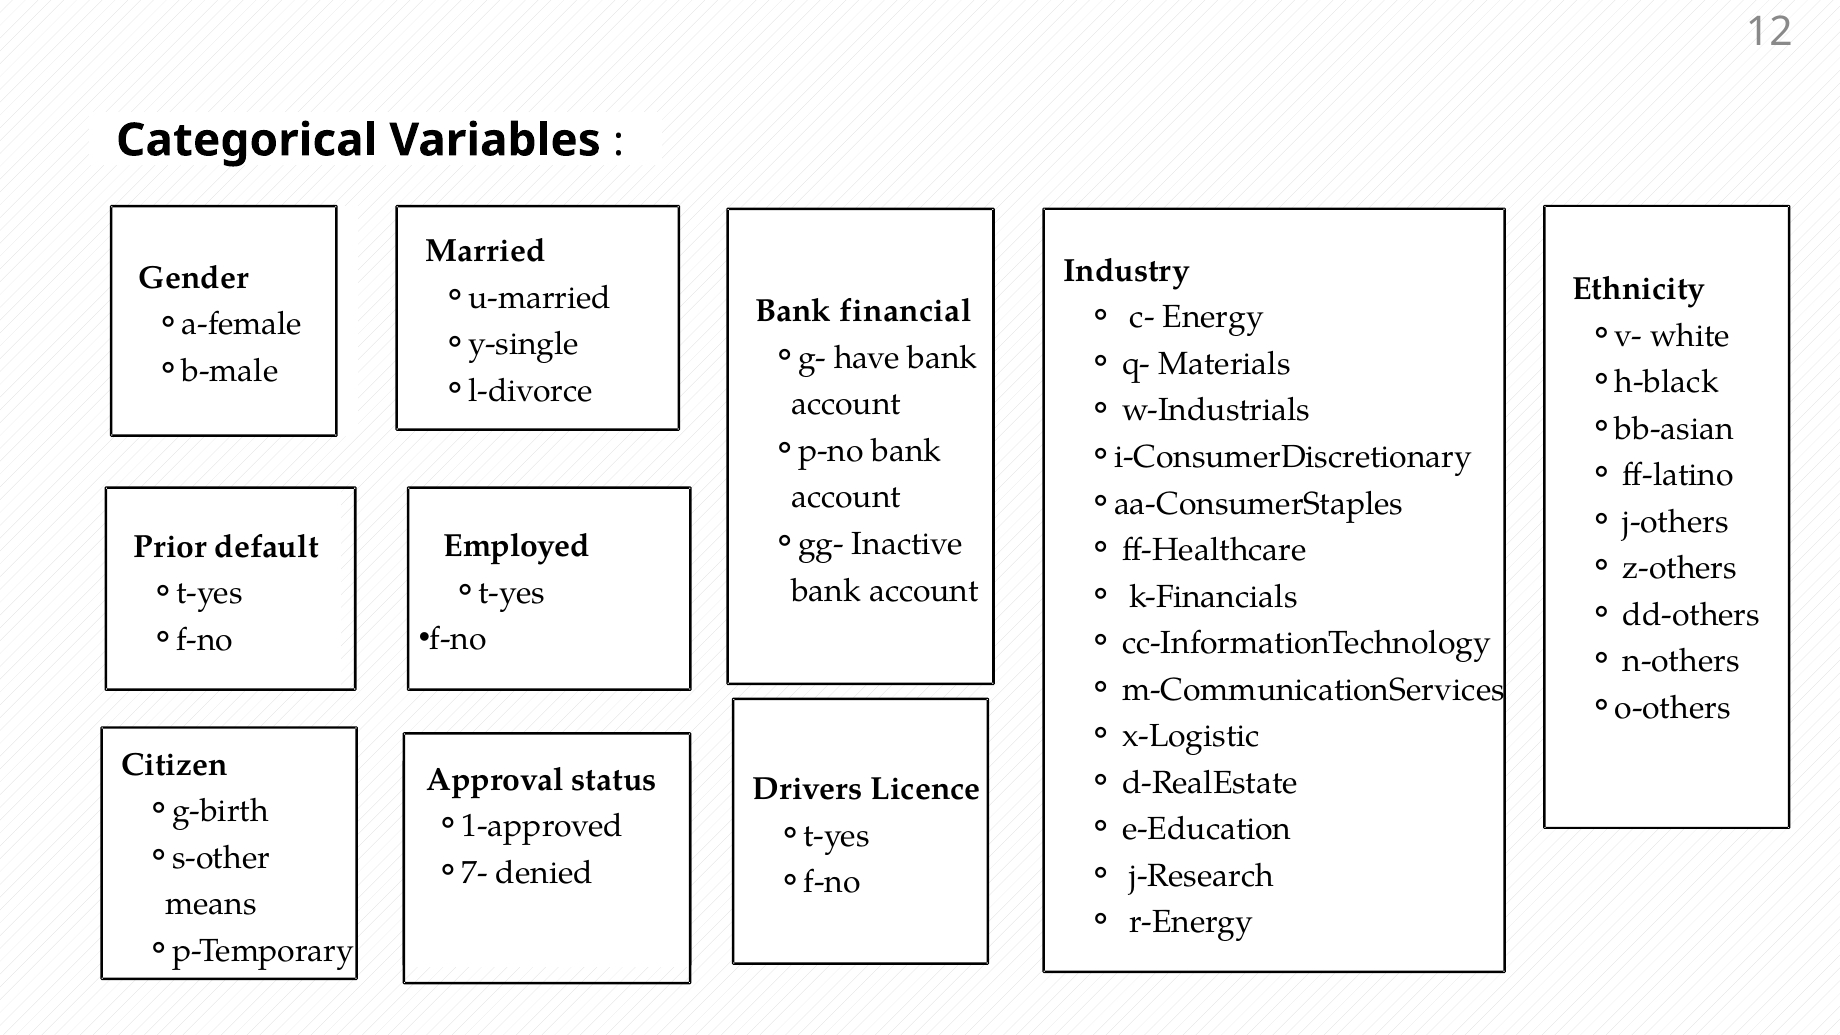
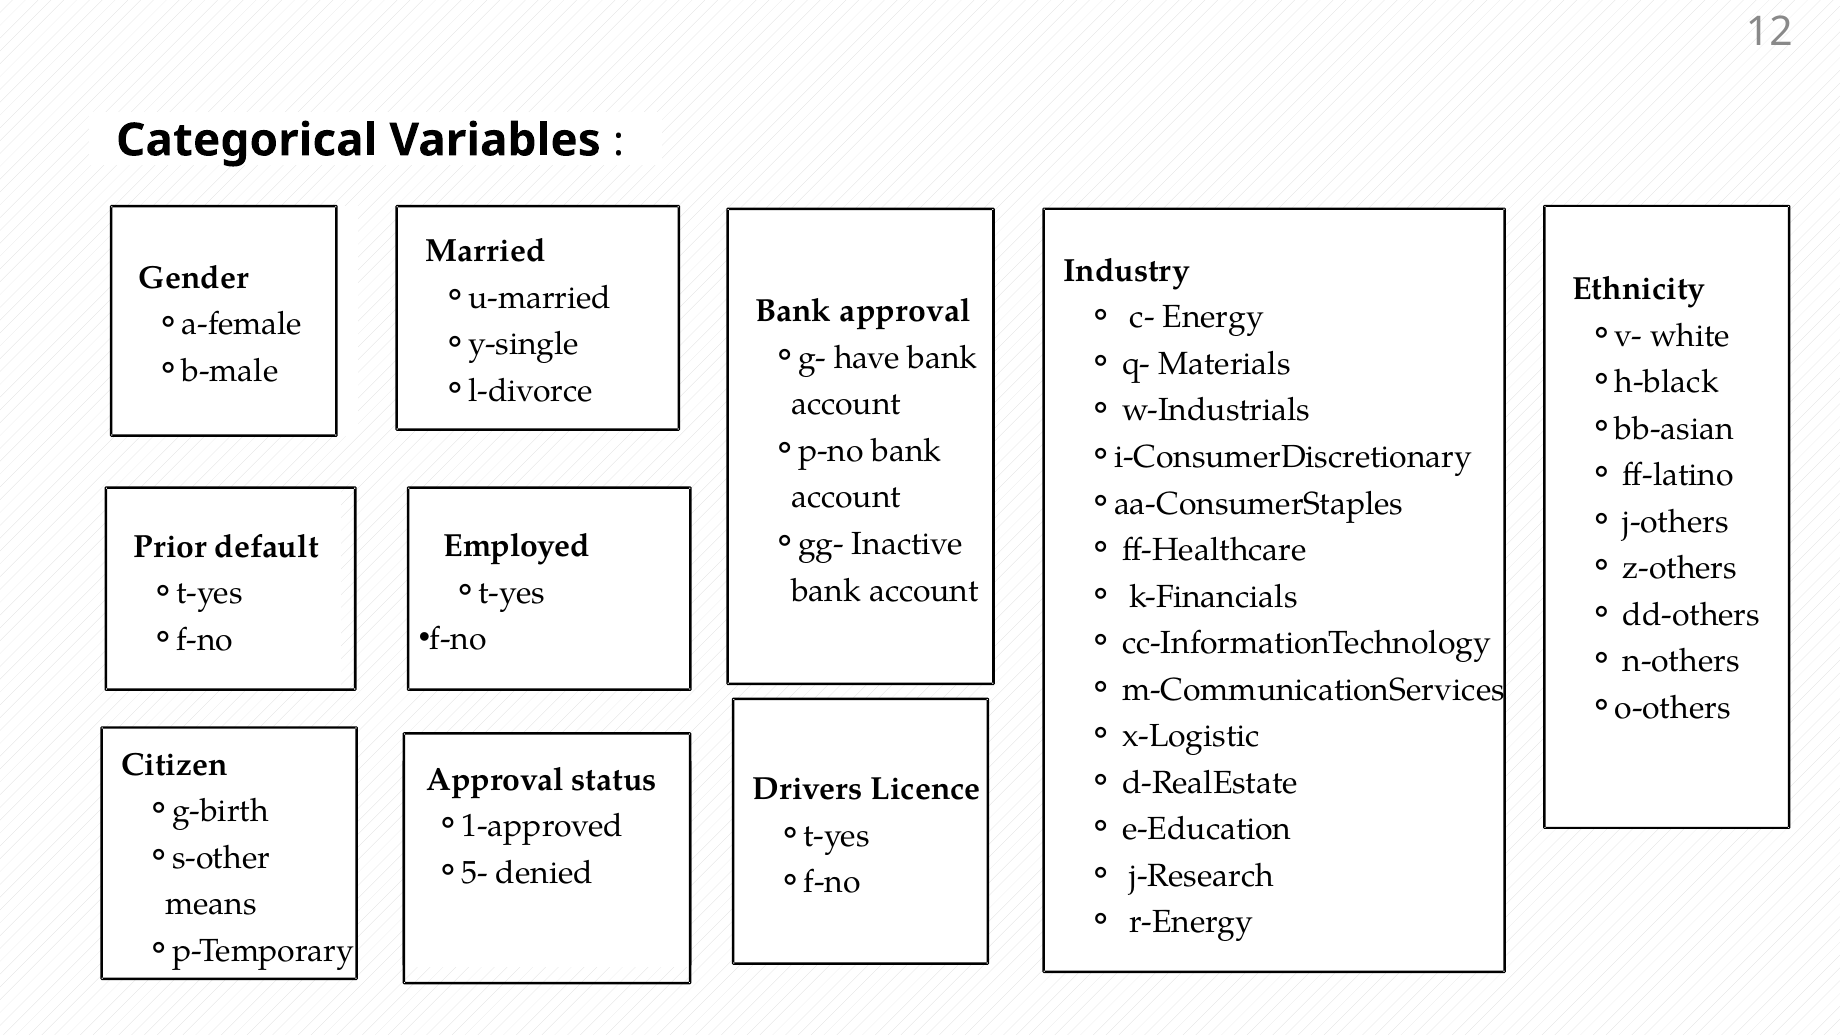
Bank financial: financial -> approval
7-: 7- -> 5-
